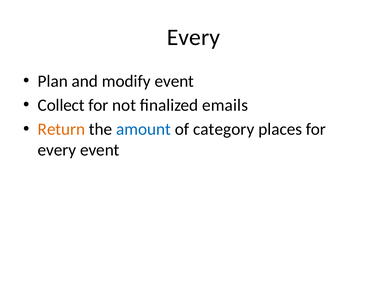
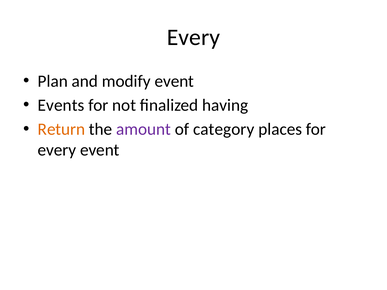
Collect: Collect -> Events
emails: emails -> having
amount colour: blue -> purple
